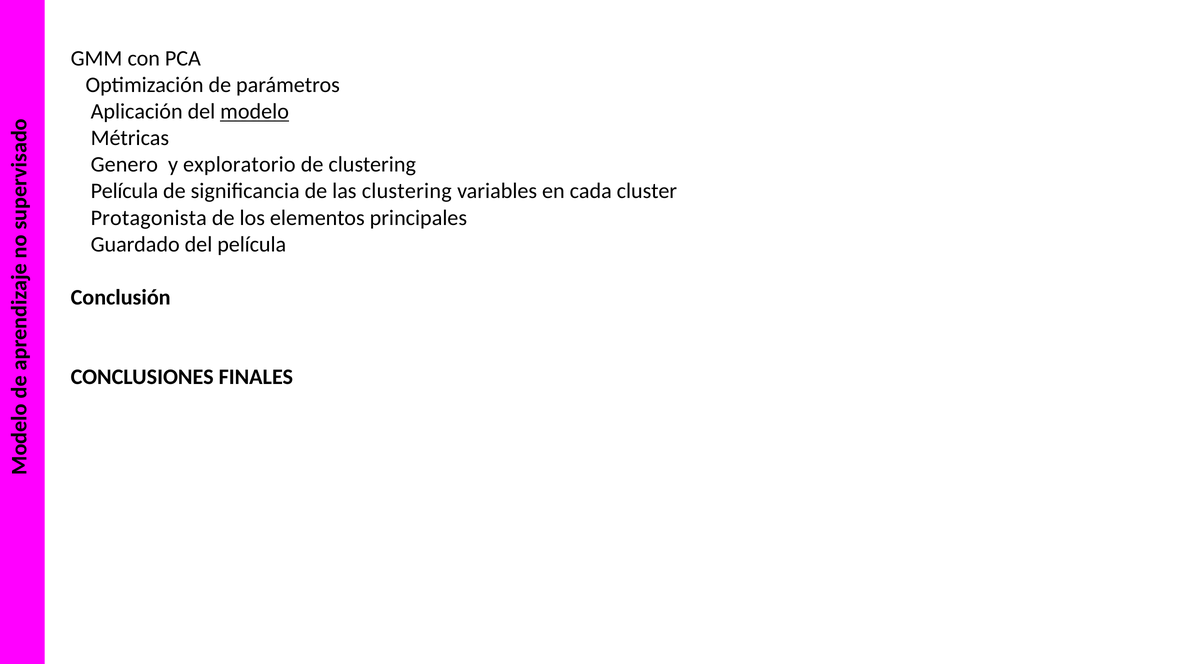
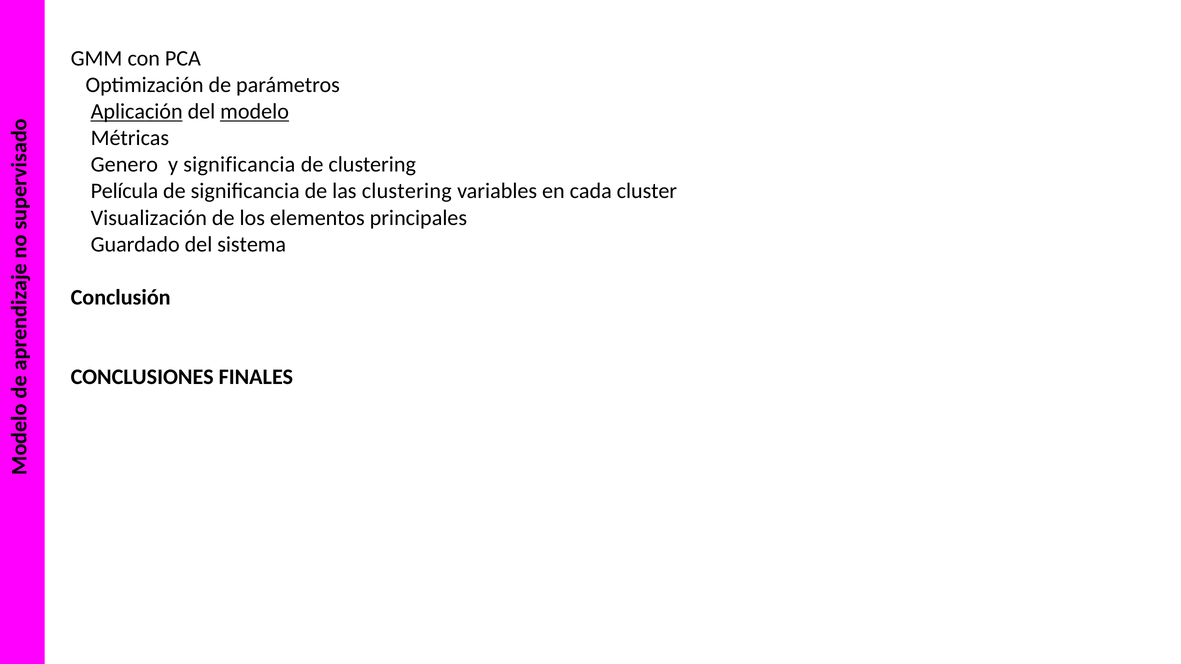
Aplicación underline: none -> present
y exploratorio: exploratorio -> significancia
Protagonista: Protagonista -> Visualización
del película: película -> sistema
